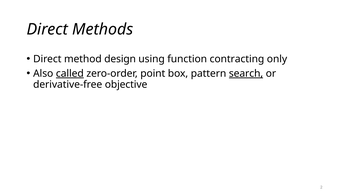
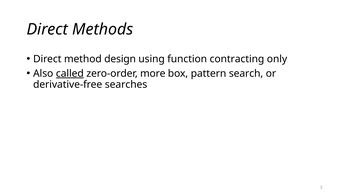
point: point -> more
search underline: present -> none
objective: objective -> searches
